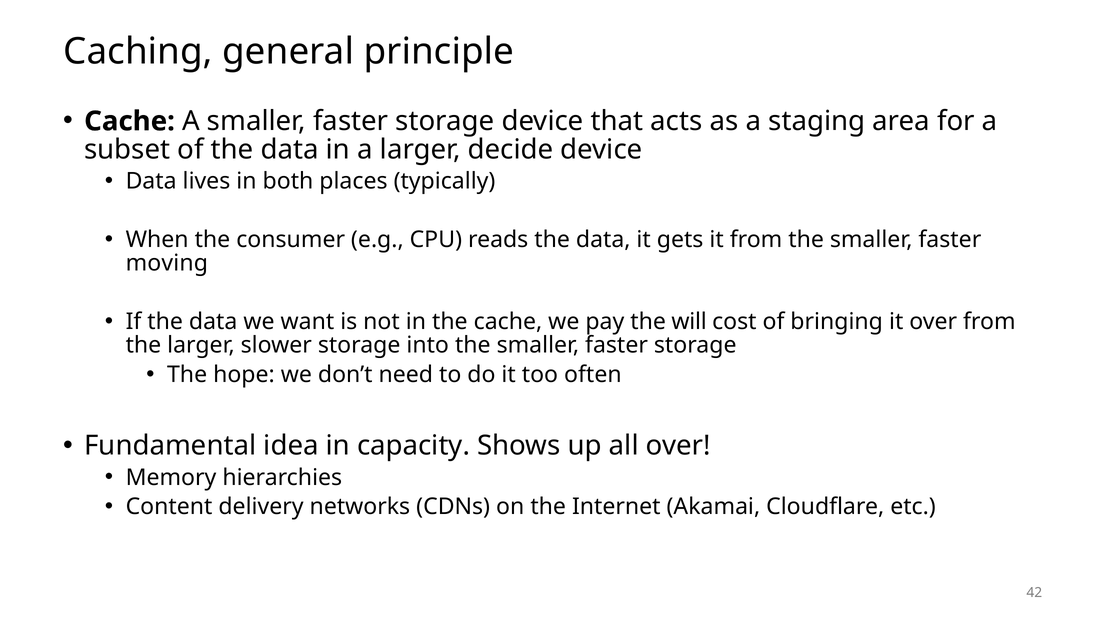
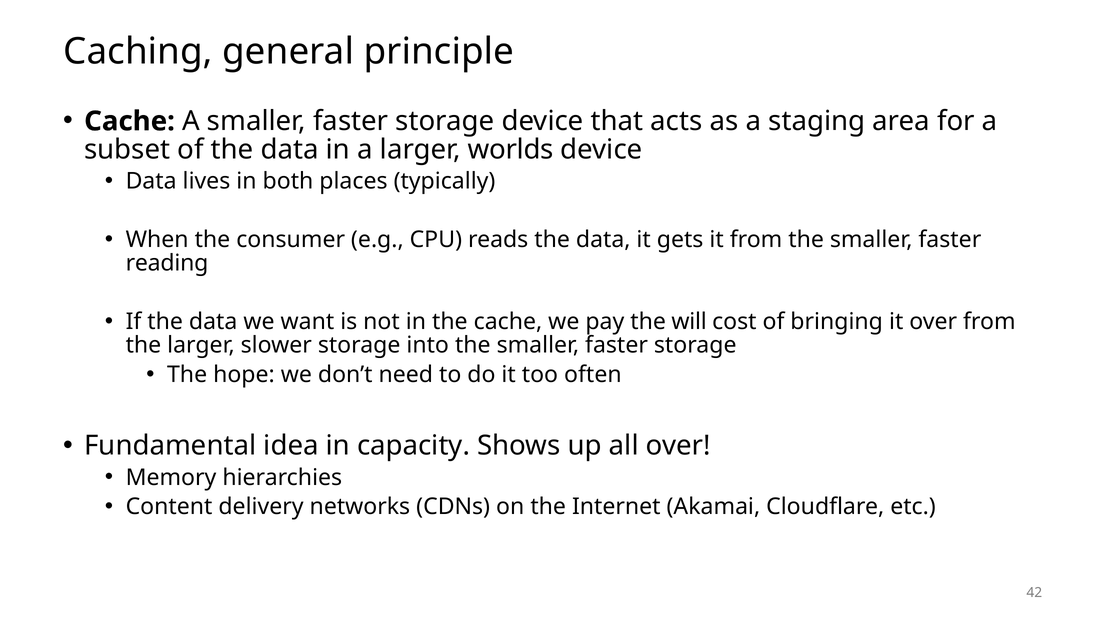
decide: decide -> worlds
moving: moving -> reading
